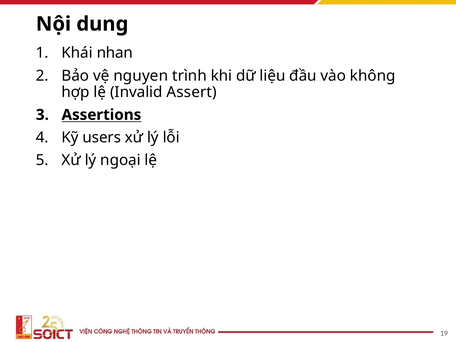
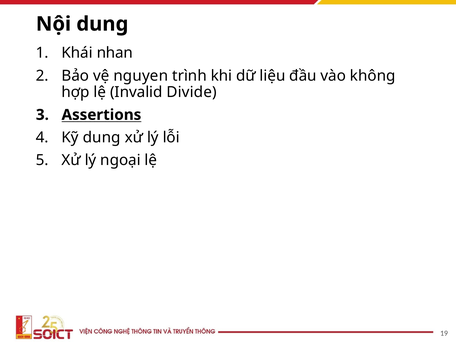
Assert: Assert -> Divide
Kỹ users: users -> dung
